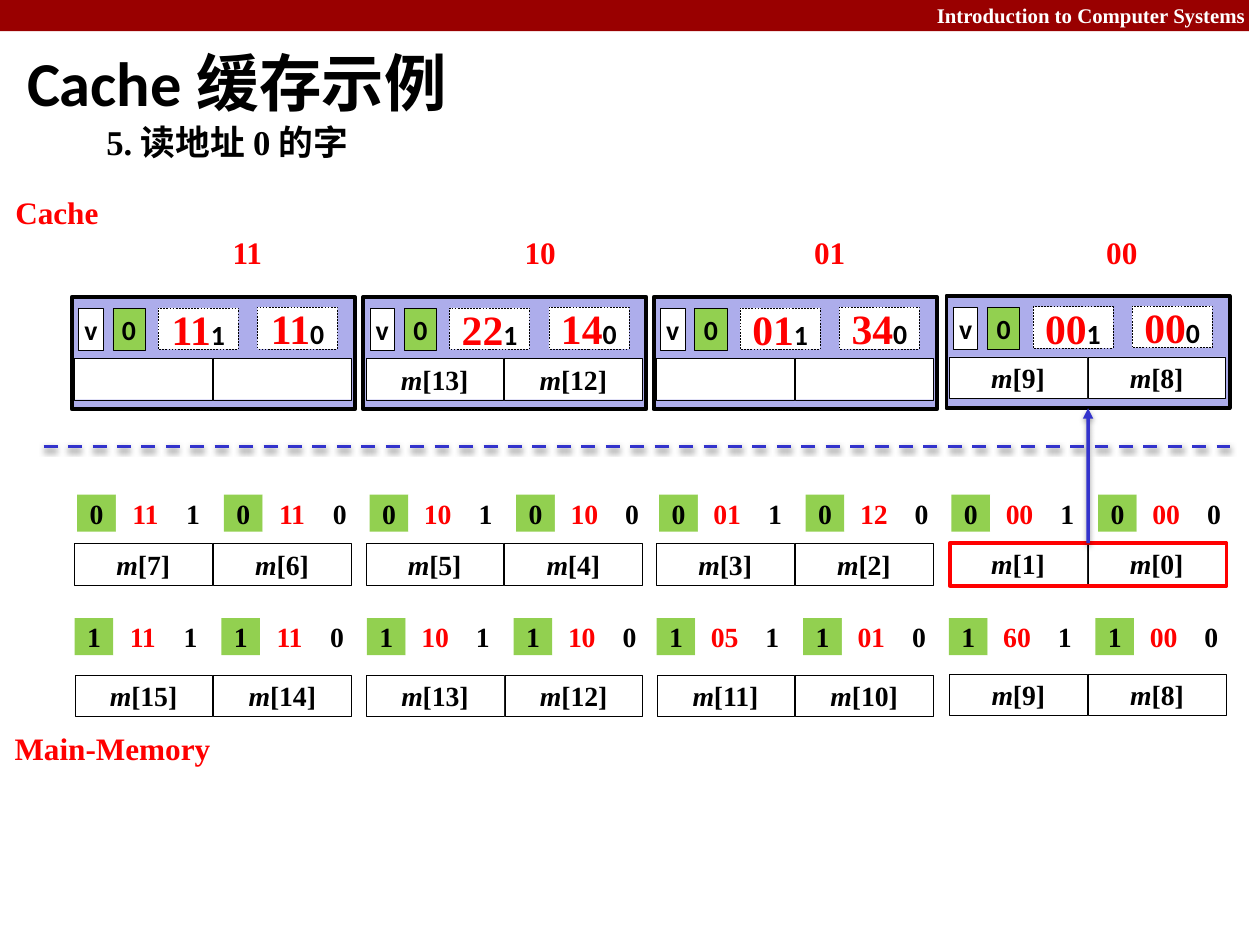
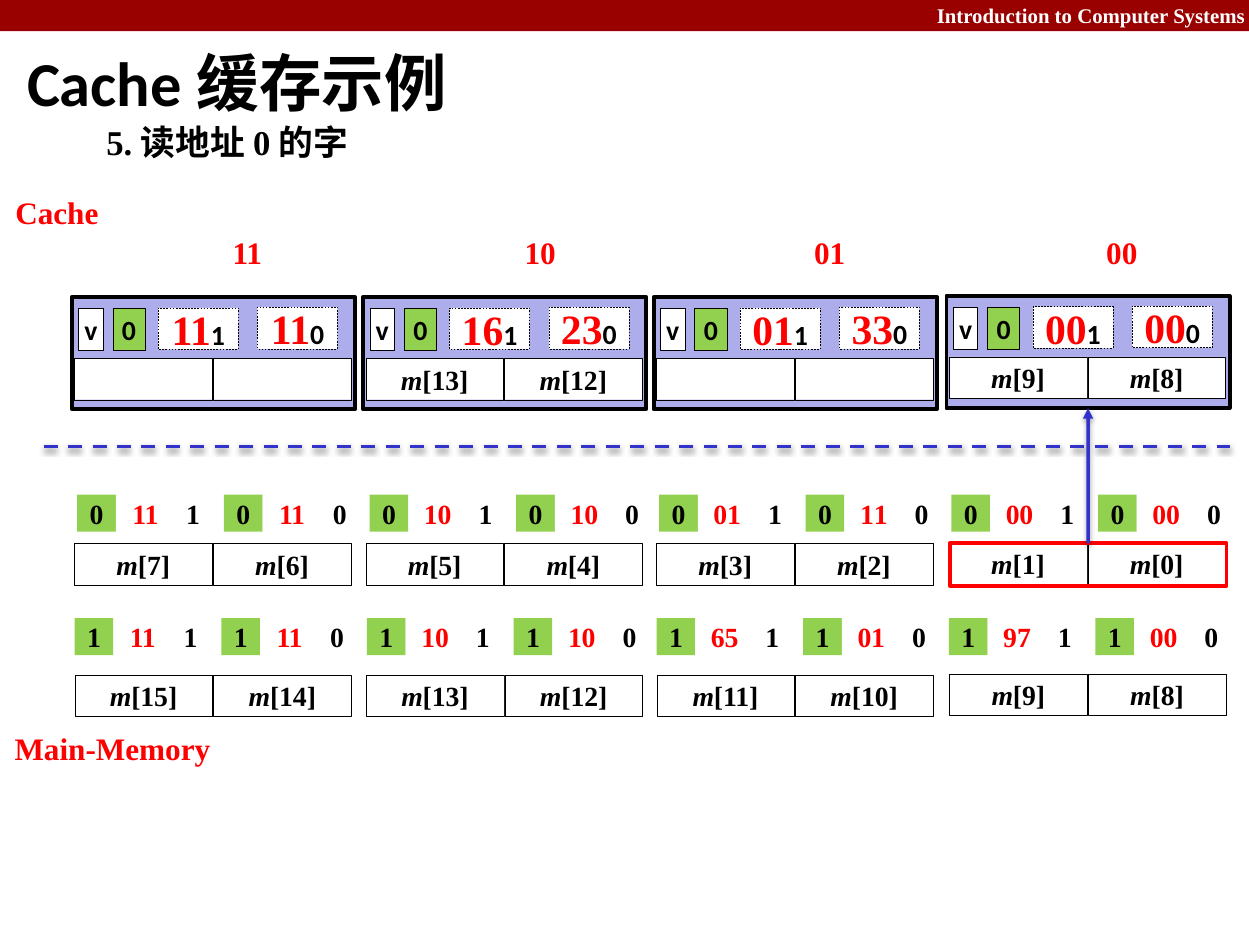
22: 22 -> 16
14: 14 -> 23
34: 34 -> 33
12 at (874, 515): 12 -> 11
05: 05 -> 65
60: 60 -> 97
